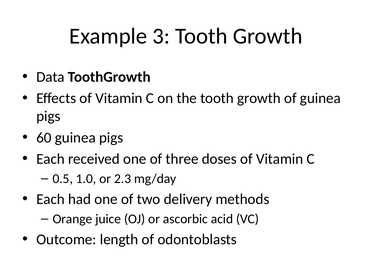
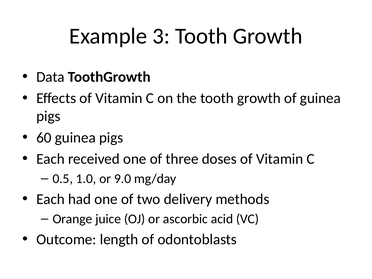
2.3: 2.3 -> 9.0
